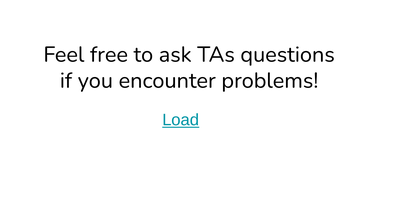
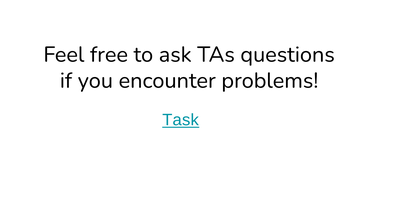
Load: Load -> Task
